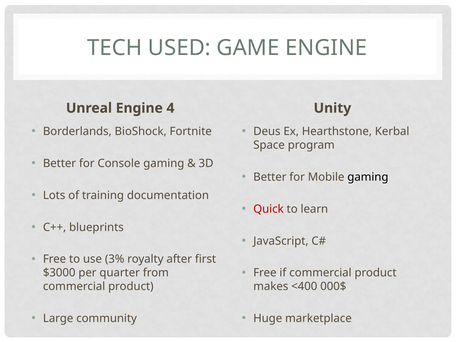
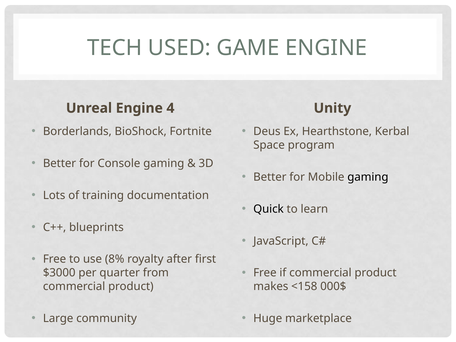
Quick colour: red -> black
3%: 3% -> 8%
<400: <400 -> <158
